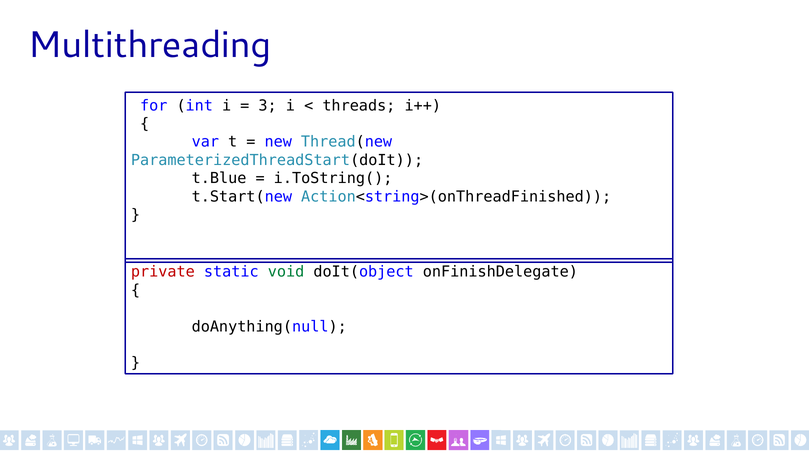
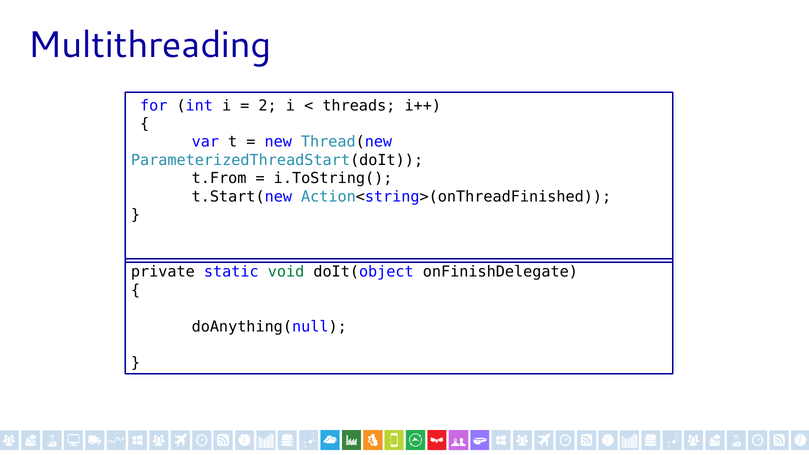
3: 3 -> 2
t.Blue: t.Blue -> t.From
private colour: red -> black
